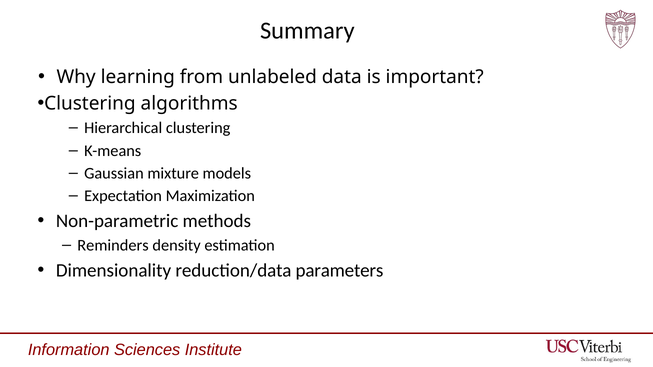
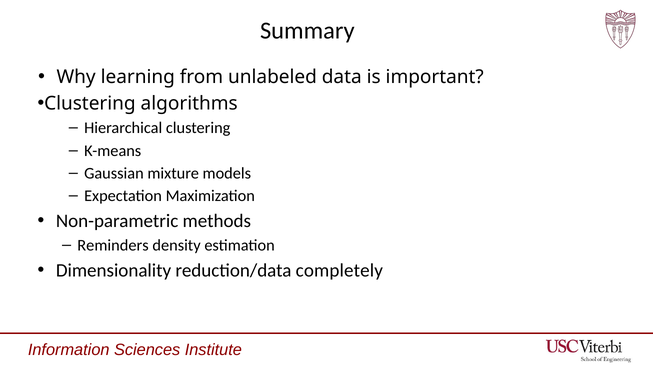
parameters: parameters -> completely
